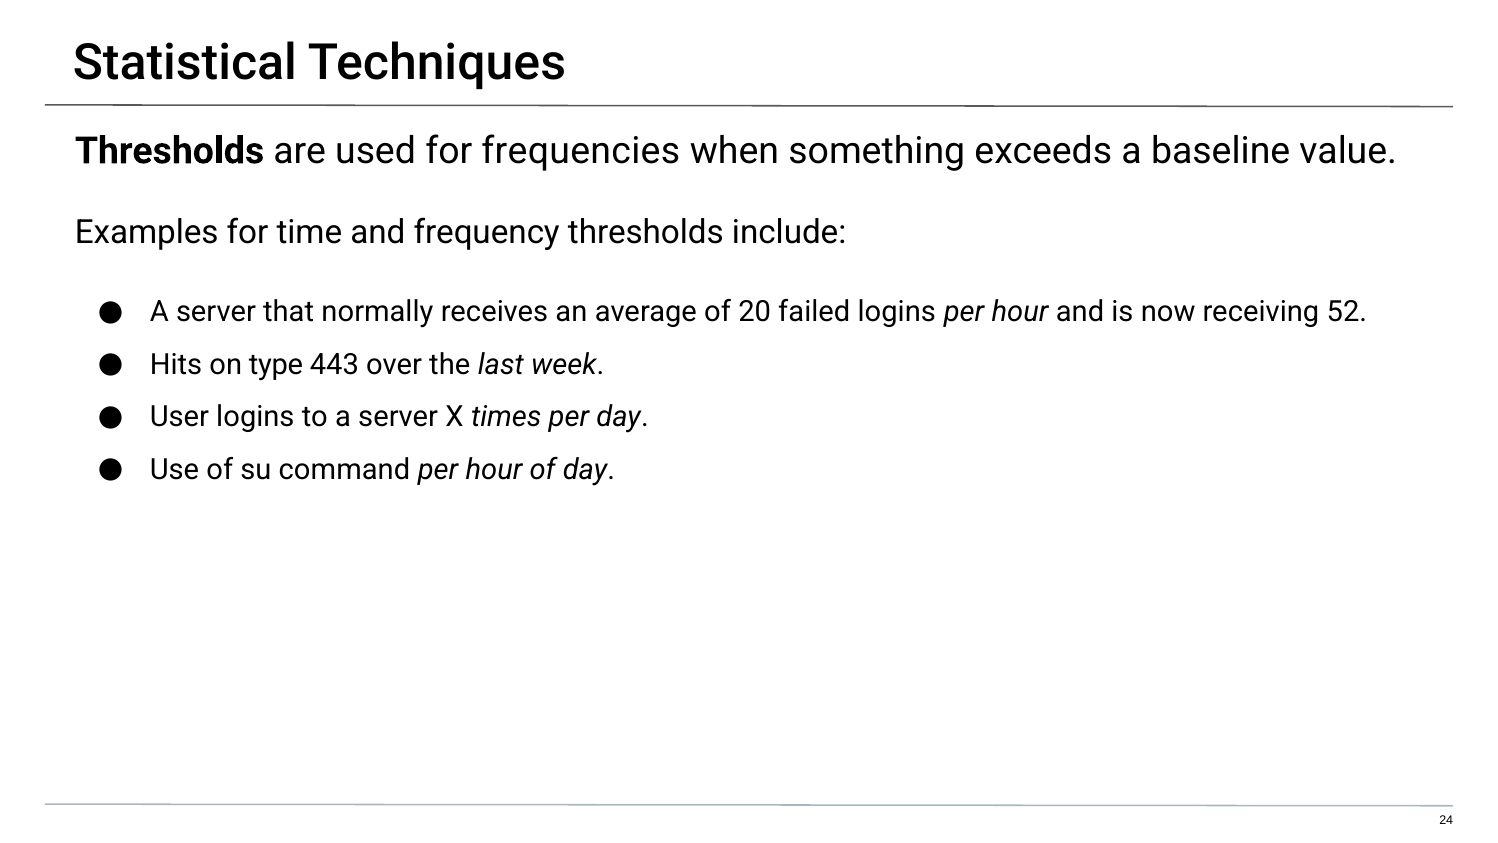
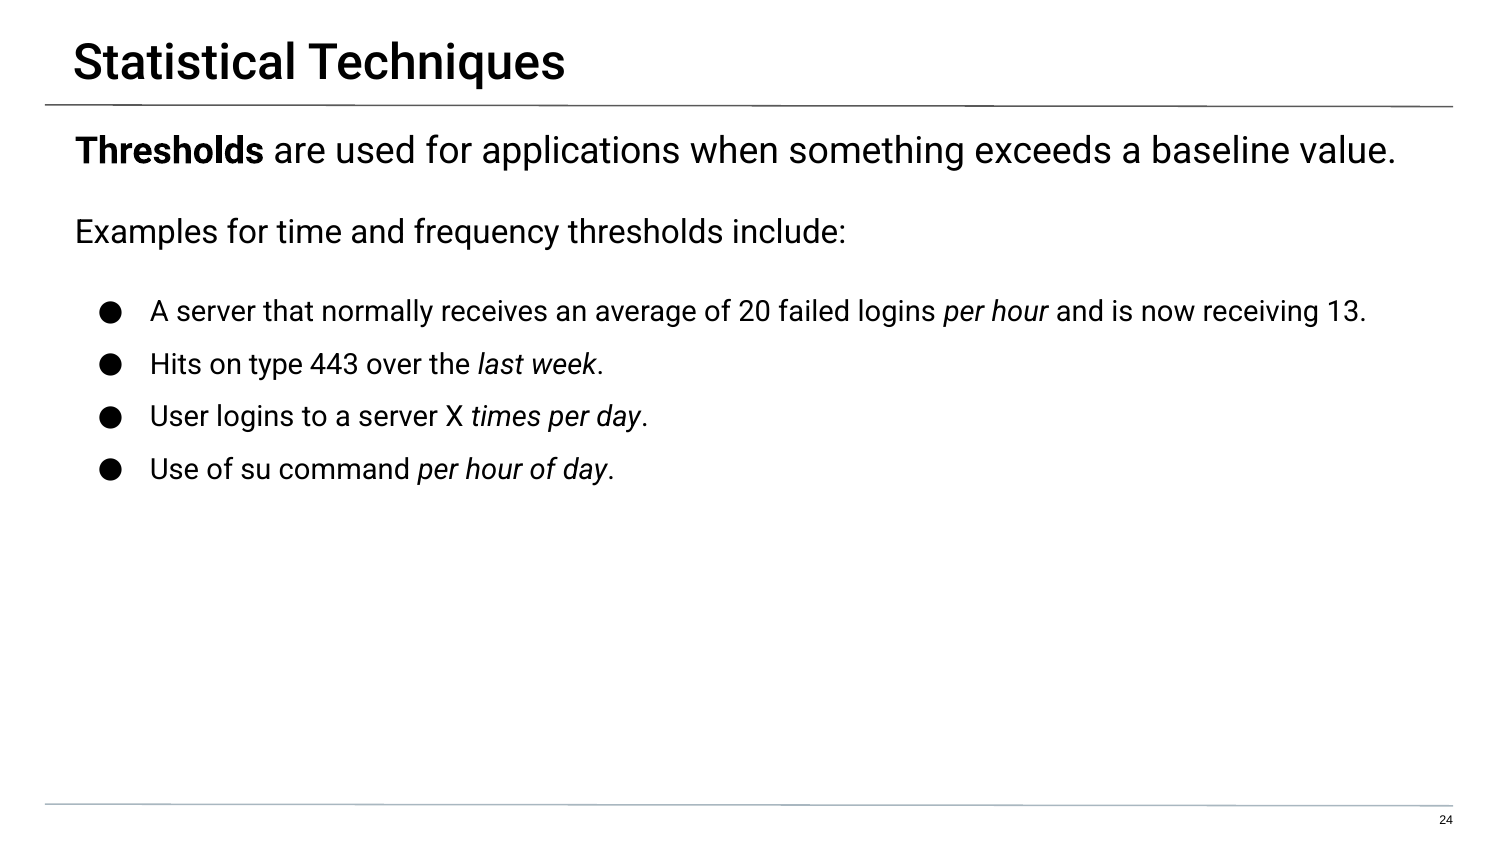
frequencies: frequencies -> applications
52: 52 -> 13
